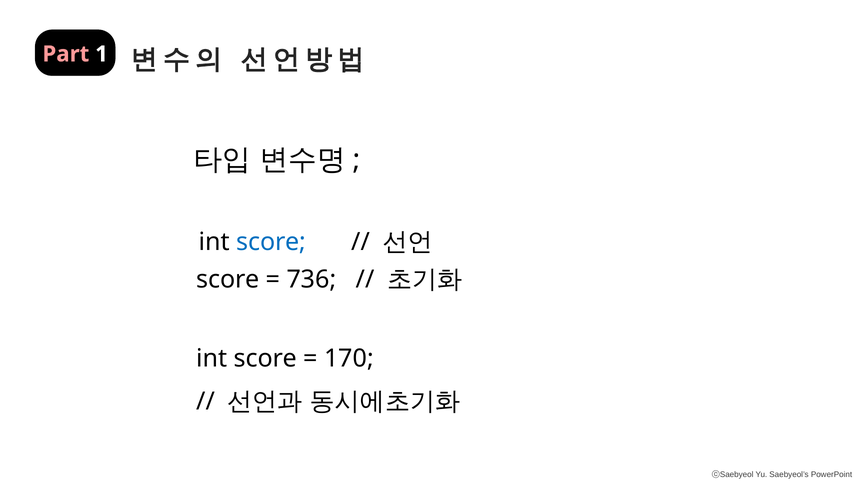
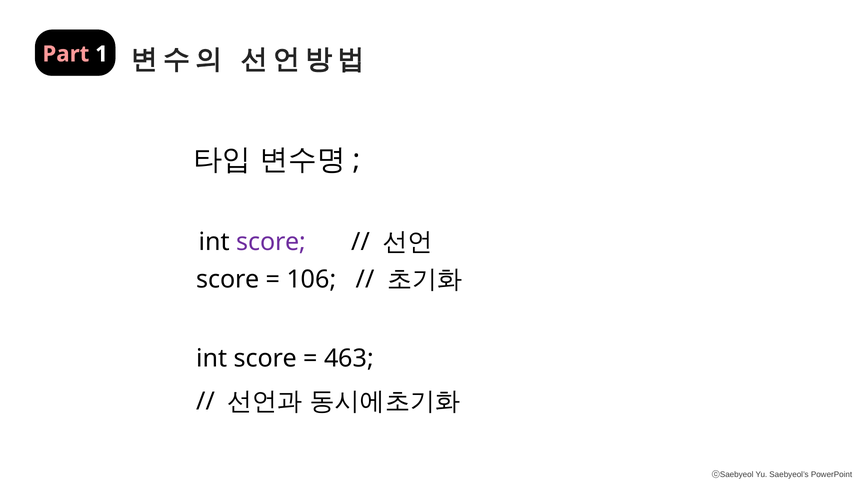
score at (271, 242) colour: blue -> purple
736: 736 -> 106
170: 170 -> 463
